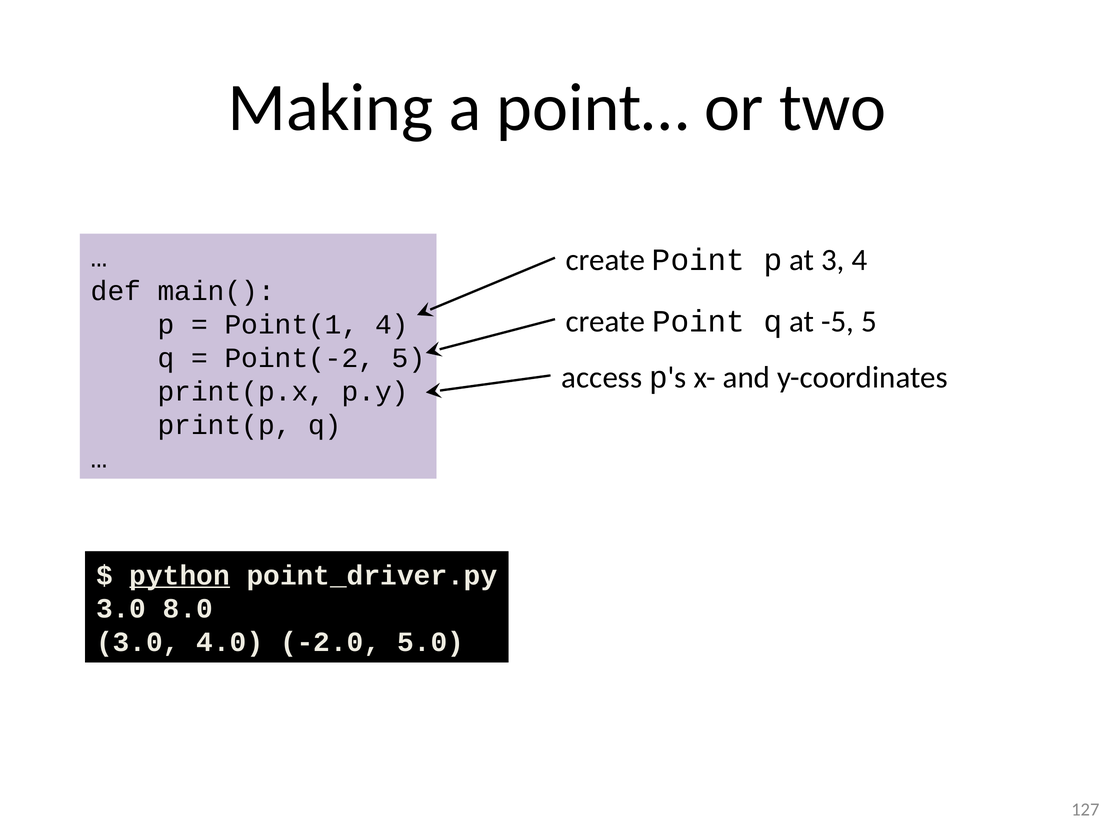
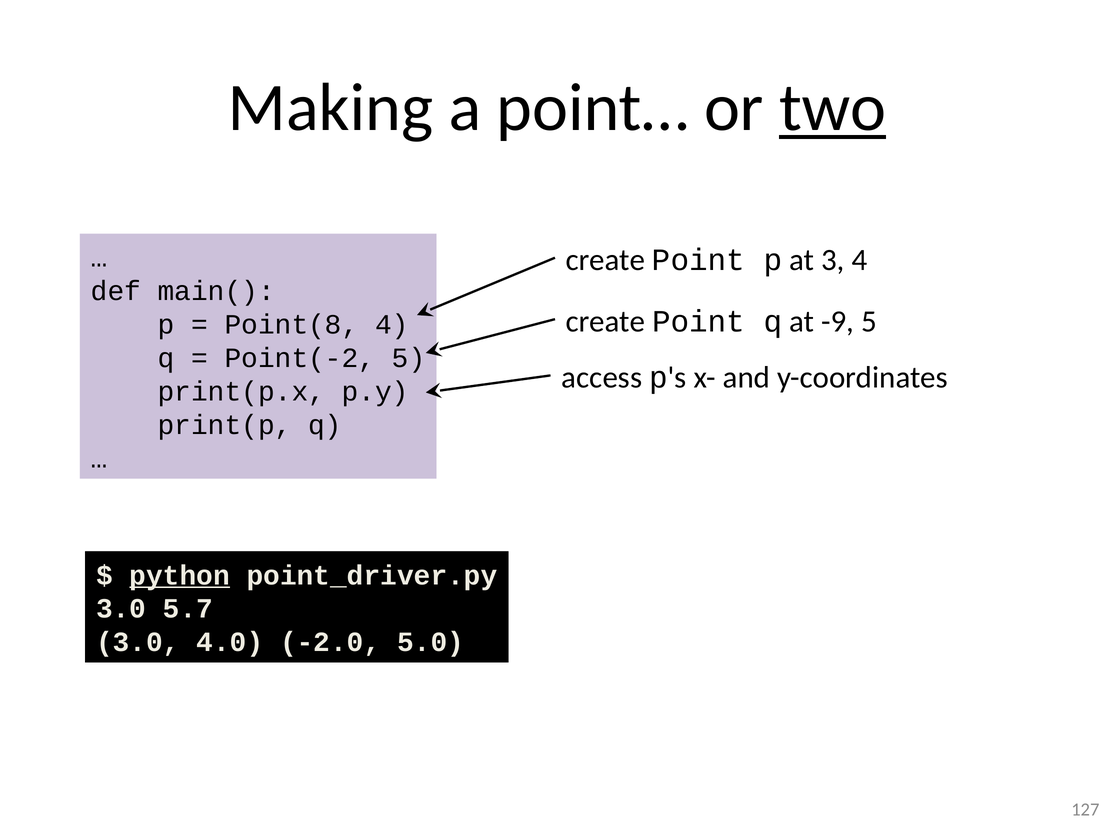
two underline: none -> present
-5: -5 -> -9
Point(1: Point(1 -> Point(8
8.0: 8.0 -> 5.7
